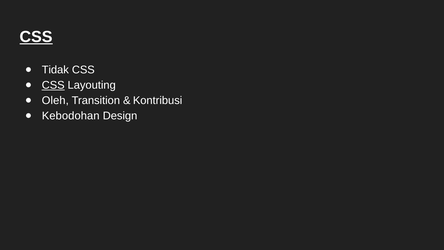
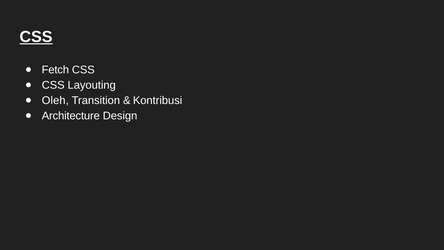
Tidak: Tidak -> Fetch
CSS at (53, 85) underline: present -> none
Kebodohan: Kebodohan -> Architecture
